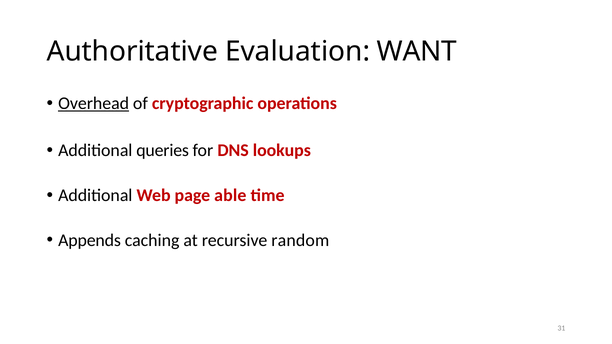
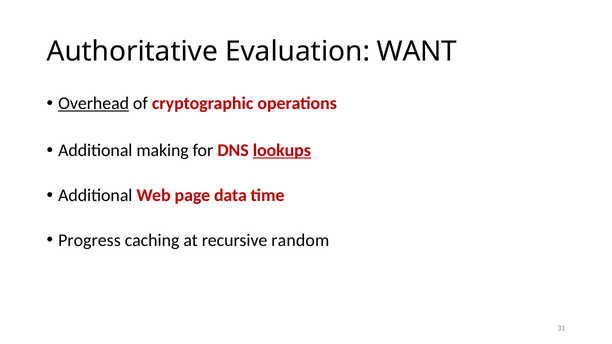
queries: queries -> making
lookups underline: none -> present
able: able -> data
Appends: Appends -> Progress
